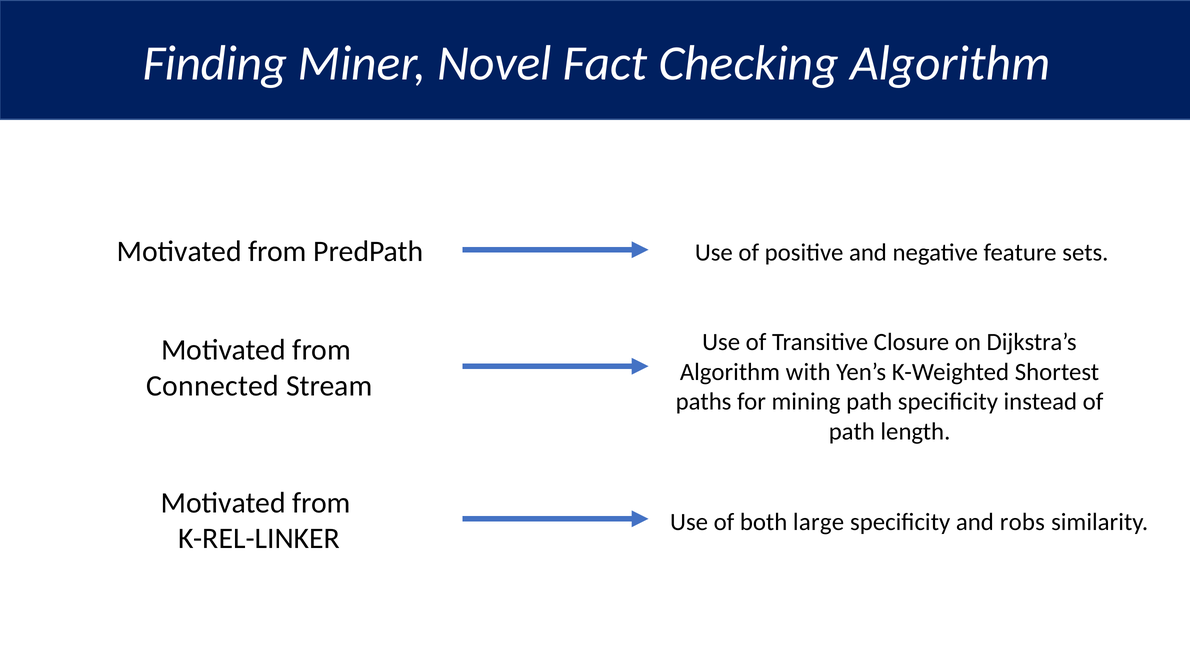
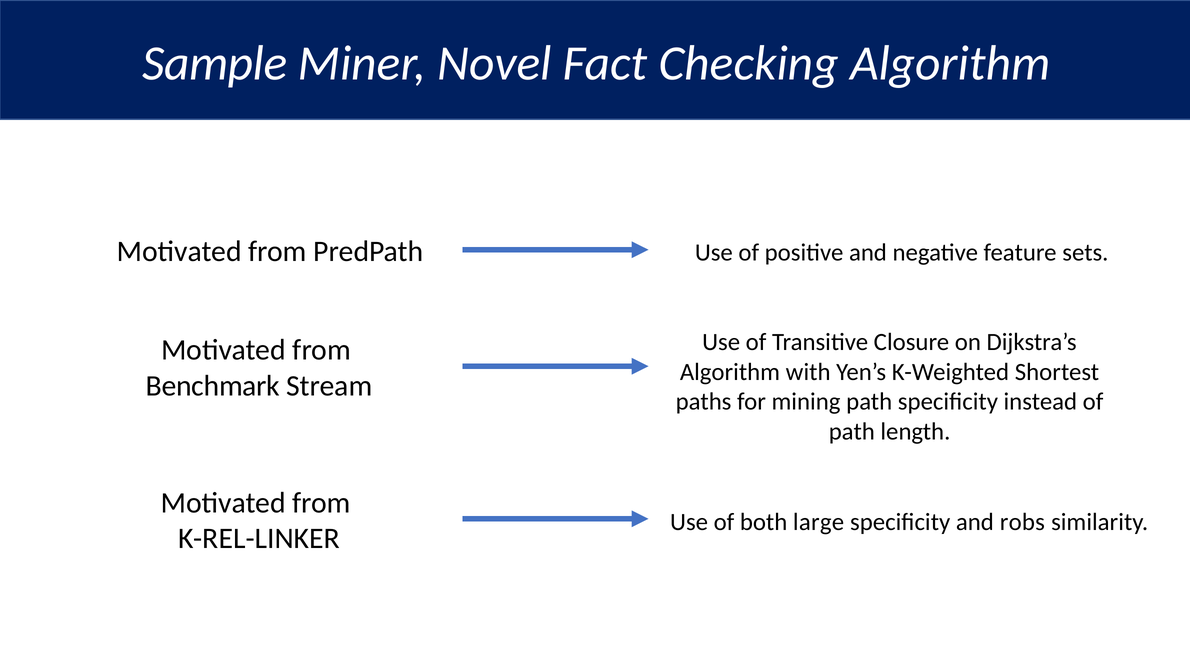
Finding: Finding -> Sample
Connected: Connected -> Benchmark
